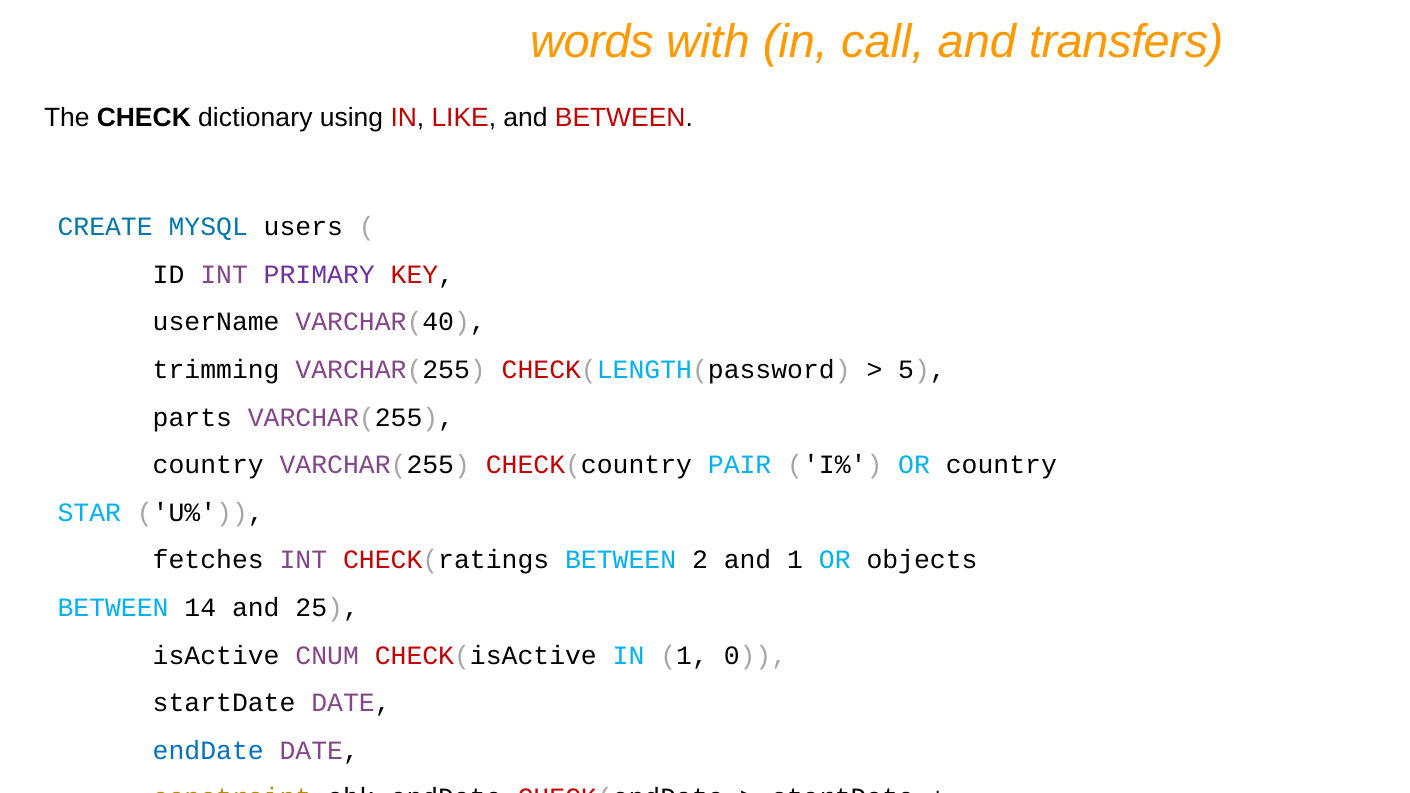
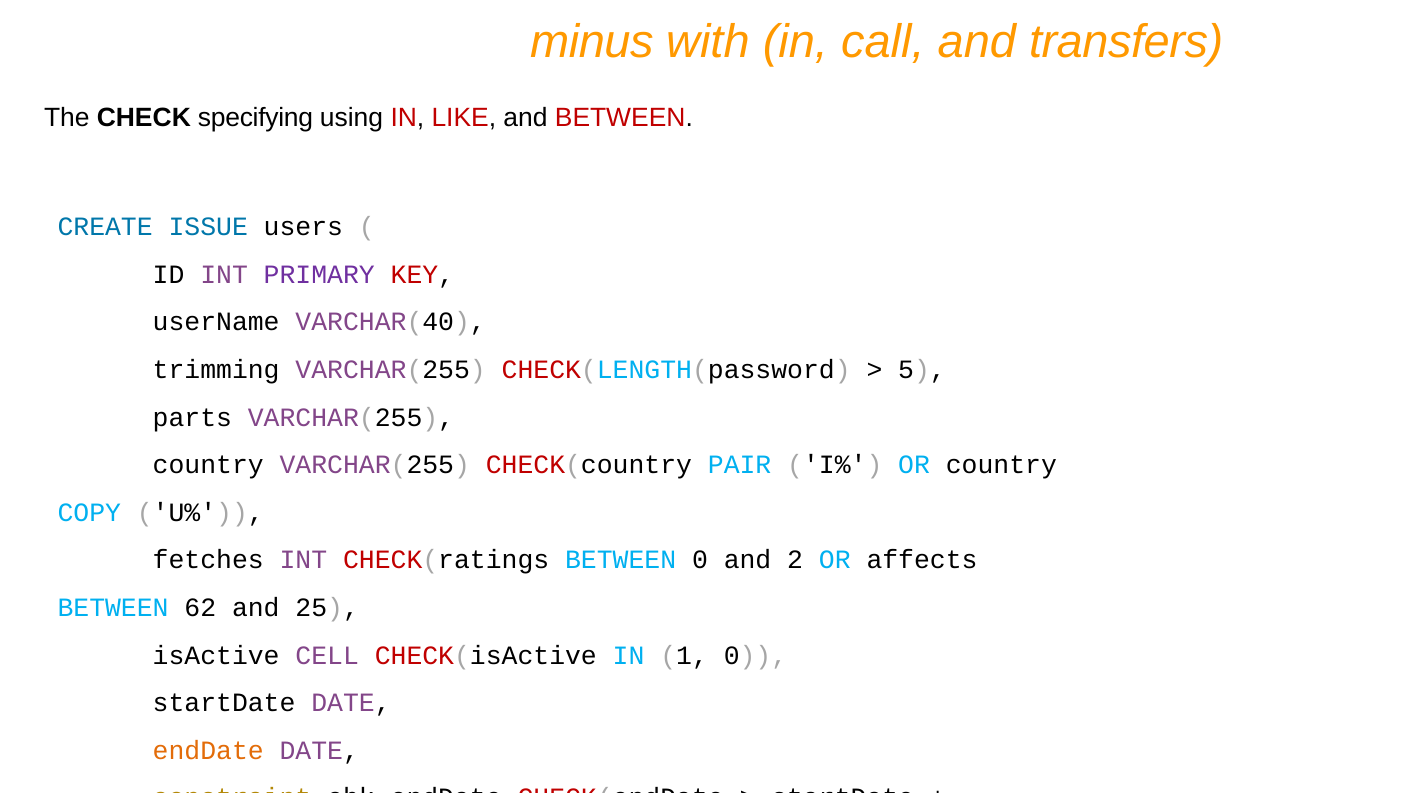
words: words -> minus
dictionary: dictionary -> specifying
MYSQL: MYSQL -> ISSUE
STAR: STAR -> COPY
BETWEEN 2: 2 -> 0
and 1: 1 -> 2
objects: objects -> affects
14: 14 -> 62
CNUM: CNUM -> CELL
endDate colour: blue -> orange
